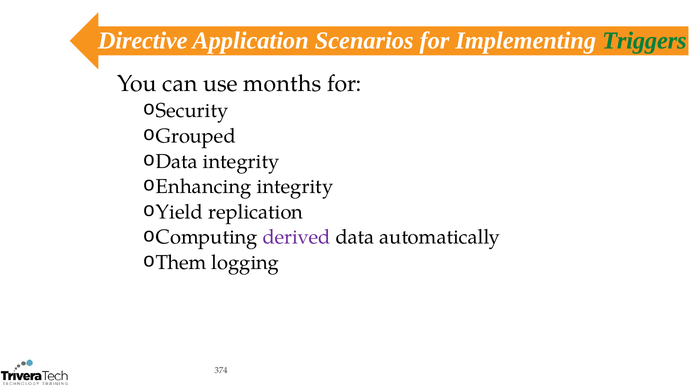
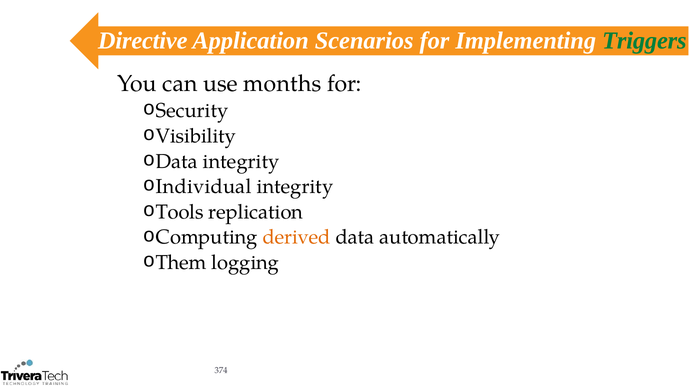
Grouped: Grouped -> Visibility
Enhancing: Enhancing -> Individual
Yield: Yield -> Tools
derived colour: purple -> orange
